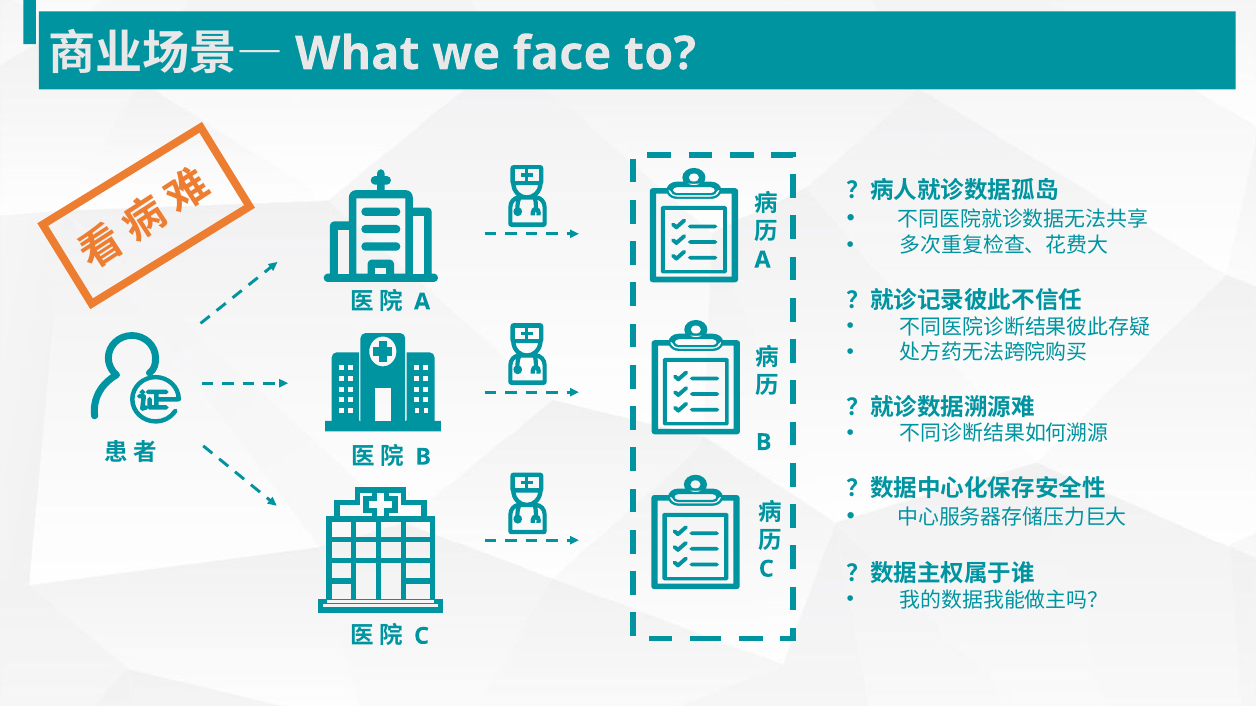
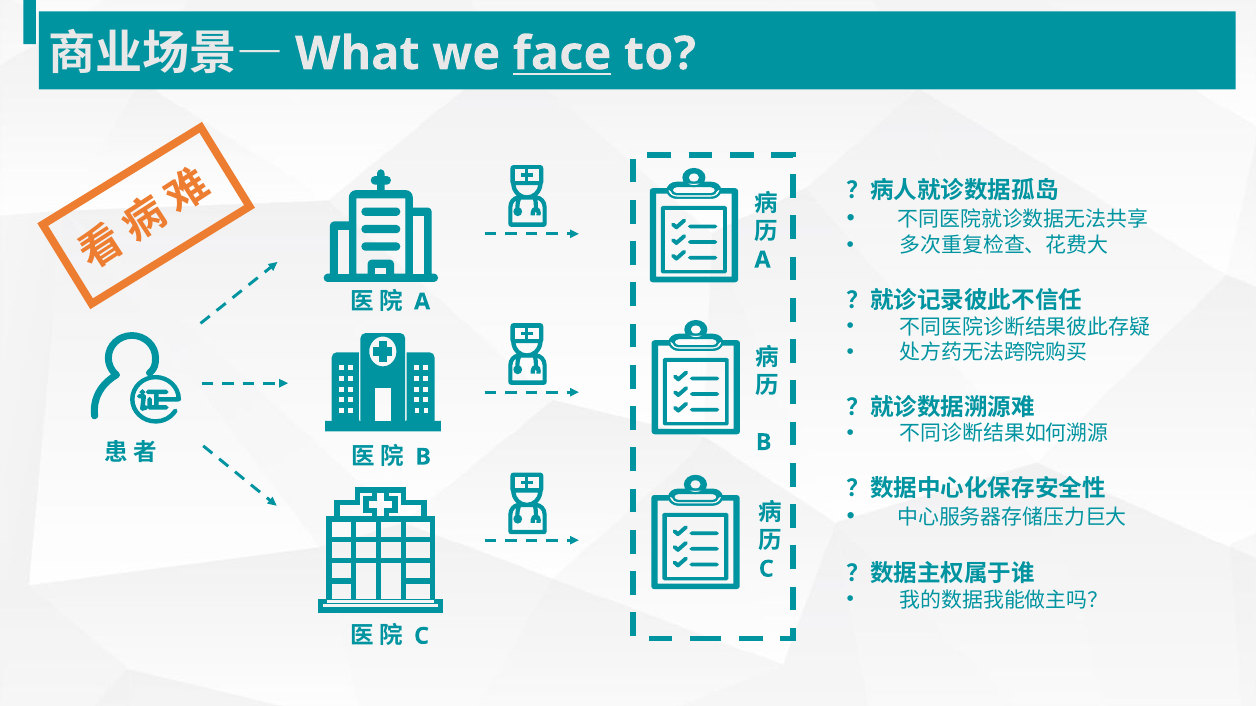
face underline: none -> present
